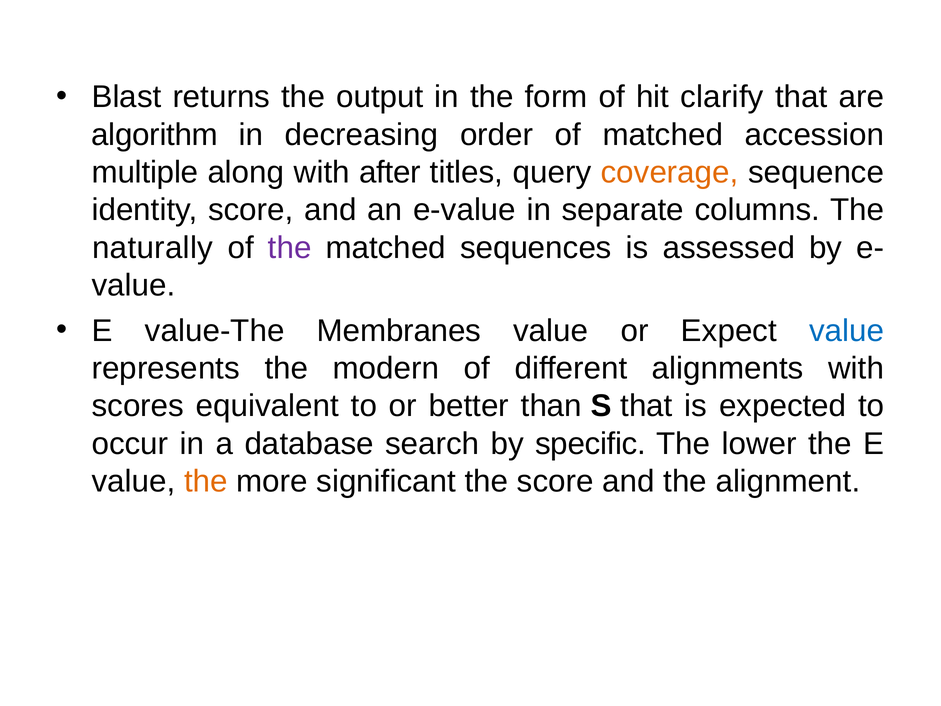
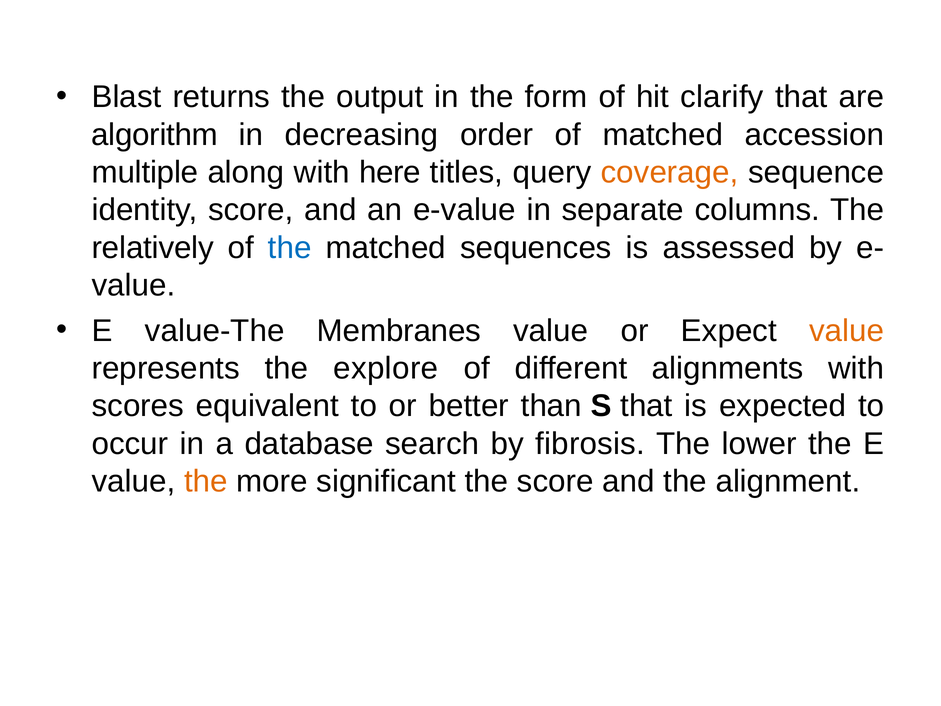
after: after -> here
naturally: naturally -> relatively
the at (290, 248) colour: purple -> blue
value at (847, 331) colour: blue -> orange
modern: modern -> explore
specific: specific -> fibrosis
